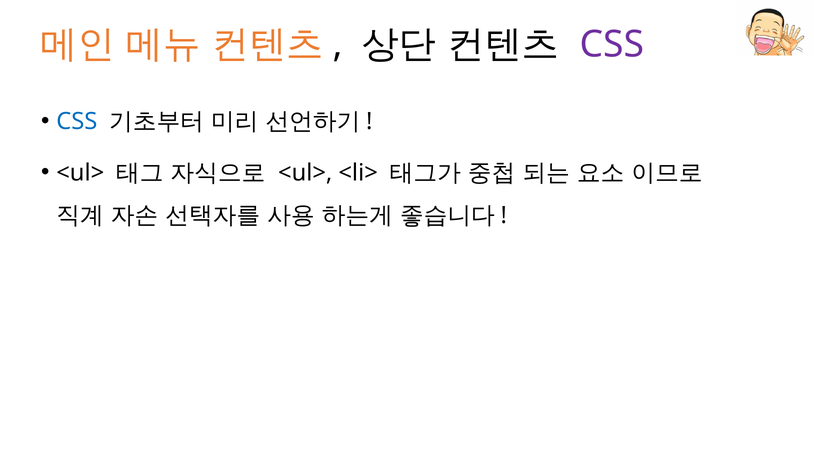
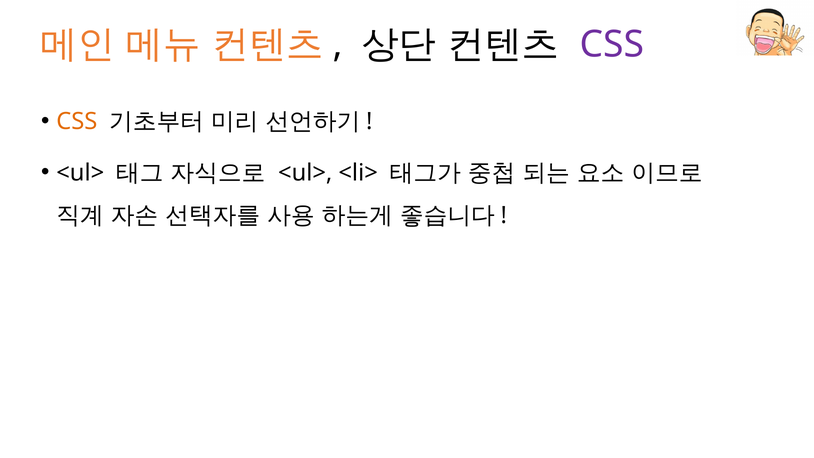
CSS at (77, 122) colour: blue -> orange
